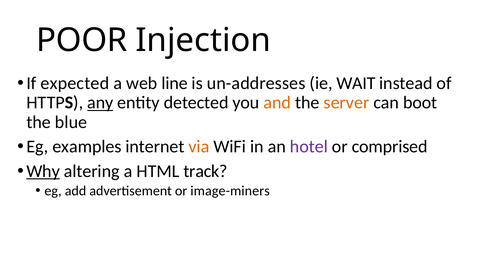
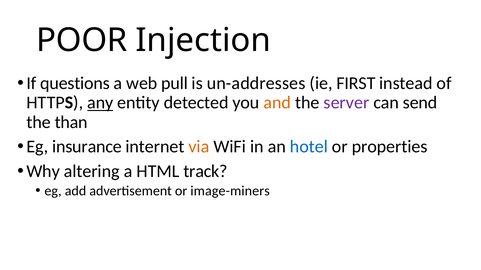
expected: expected -> questions
line: line -> pull
WAIT: WAIT -> FIRST
server colour: orange -> purple
boot: boot -> send
blue: blue -> than
examples: examples -> insurance
hotel colour: purple -> blue
comprised: comprised -> properties
Why underline: present -> none
